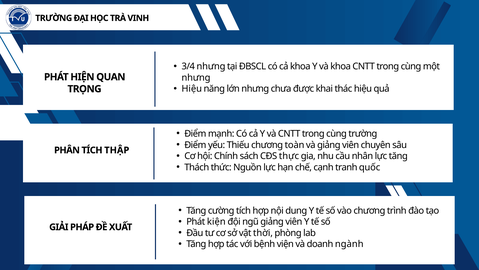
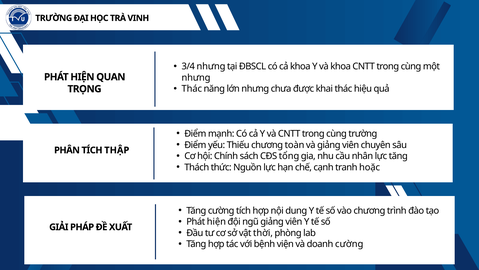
Hiệu at (192, 89): Hiệu -> Thác
thực: thực -> tổng
quốc: quốc -> hoặc
kiện at (216, 221): kiện -> hiện
doanh ngành: ngành -> cường
